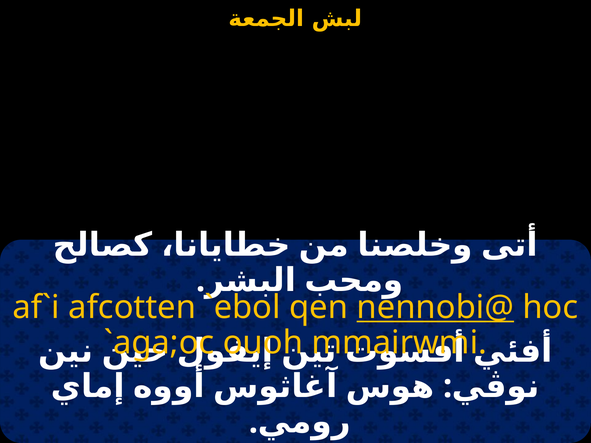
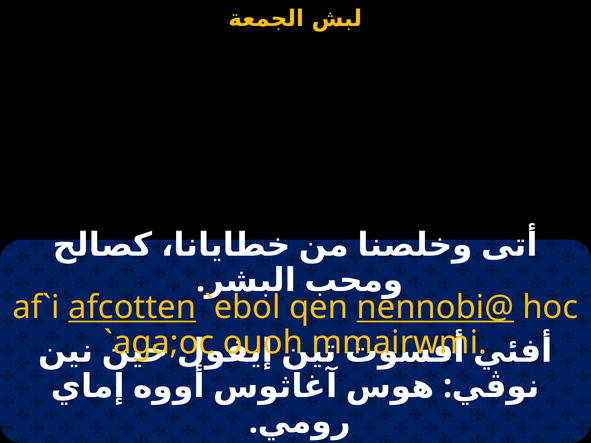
afcotten underline: none -> present
